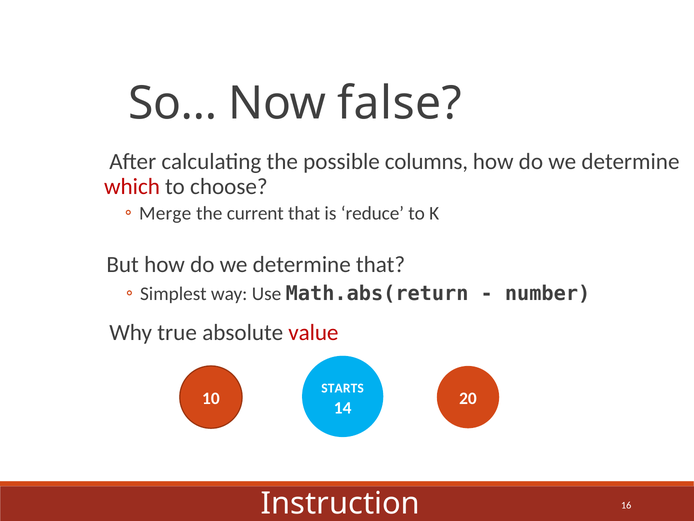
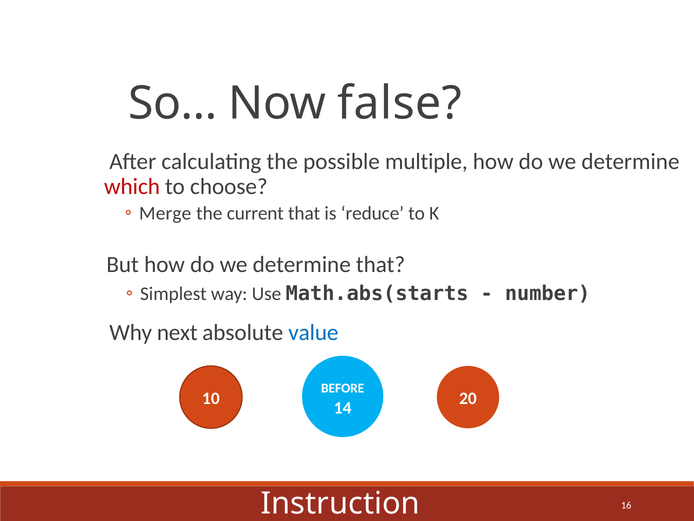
columns: columns -> multiple
Math.abs(return: Math.abs(return -> Math.abs(starts
true: true -> next
value colour: red -> blue
STARTS: STARTS -> BEFORE
